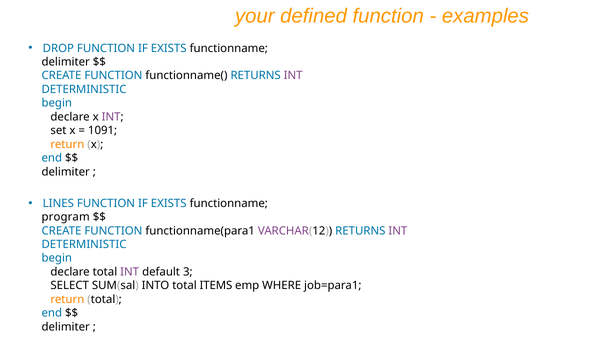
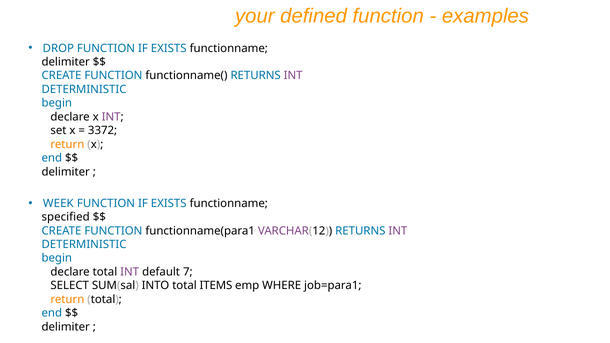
1091: 1091 -> 3372
LINES: LINES -> WEEK
program: program -> specified
3: 3 -> 7
